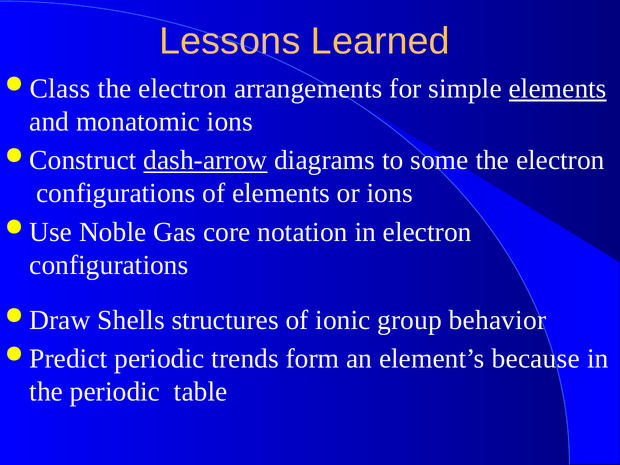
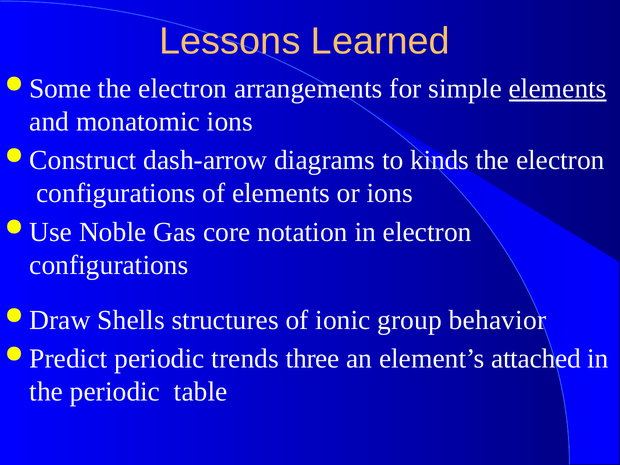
Class: Class -> Some
dash-arrow underline: present -> none
some: some -> kinds
form: form -> three
because: because -> attached
